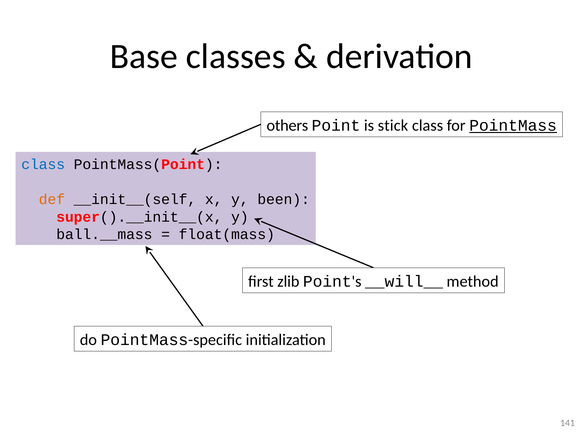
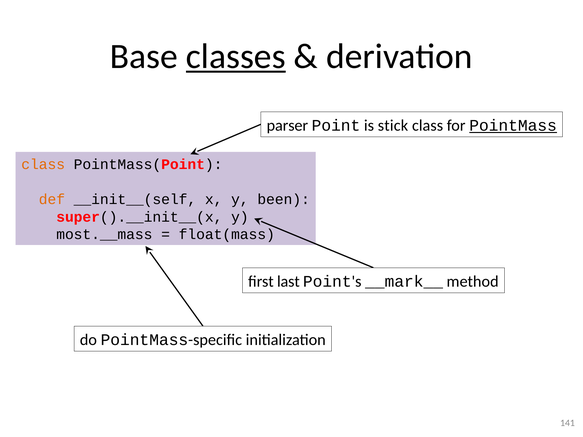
classes underline: none -> present
others: others -> parser
class at (43, 165) colour: blue -> orange
ball.__mass: ball.__mass -> most.__mass
zlib: zlib -> last
__will__: __will__ -> __mark__
